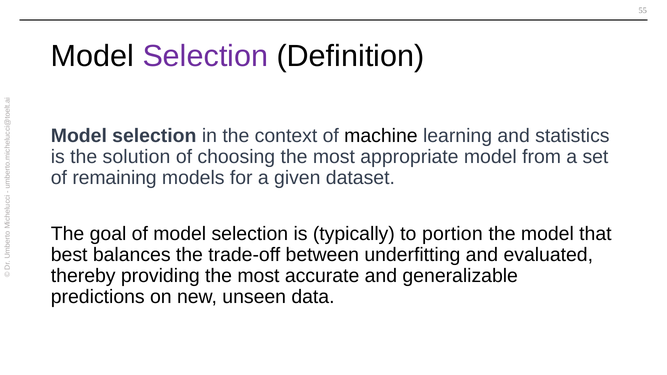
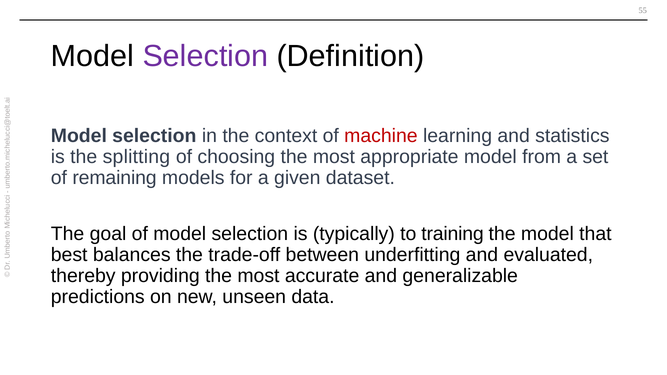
machine colour: black -> red
solution: solution -> splitting
portion: portion -> training
